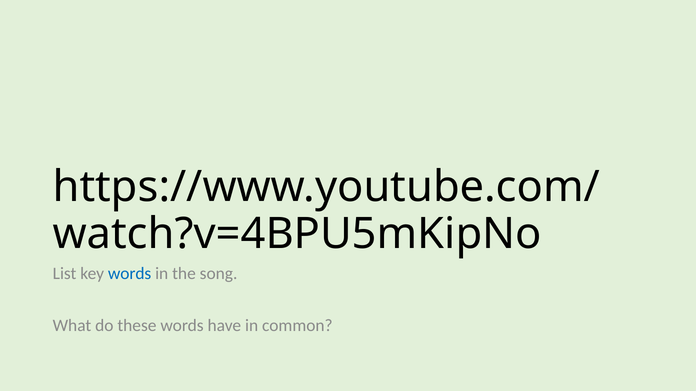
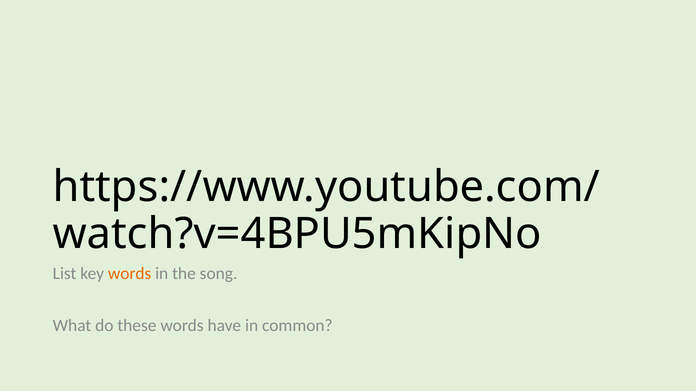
words at (130, 274) colour: blue -> orange
